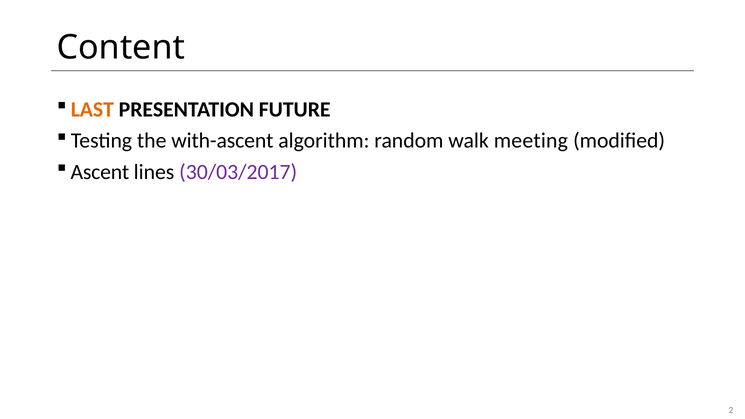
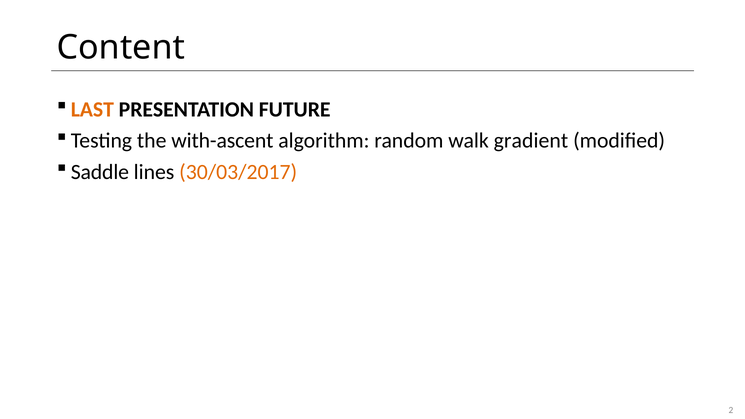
meeting: meeting -> gradient
Ascent: Ascent -> Saddle
30/03/2017 colour: purple -> orange
